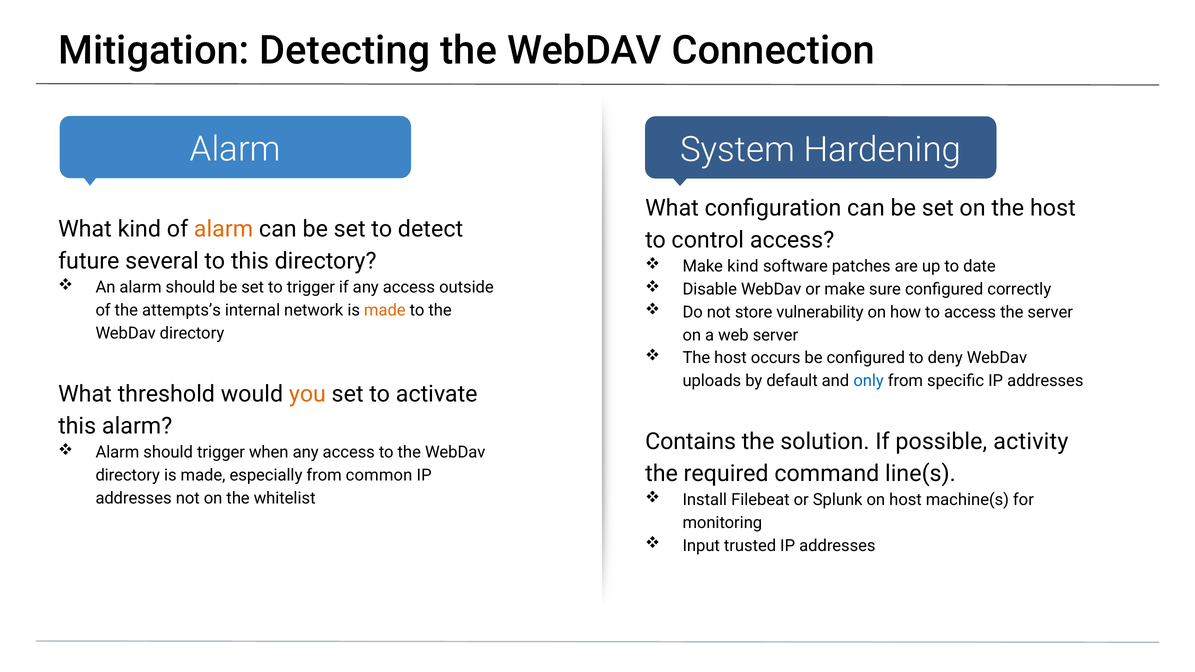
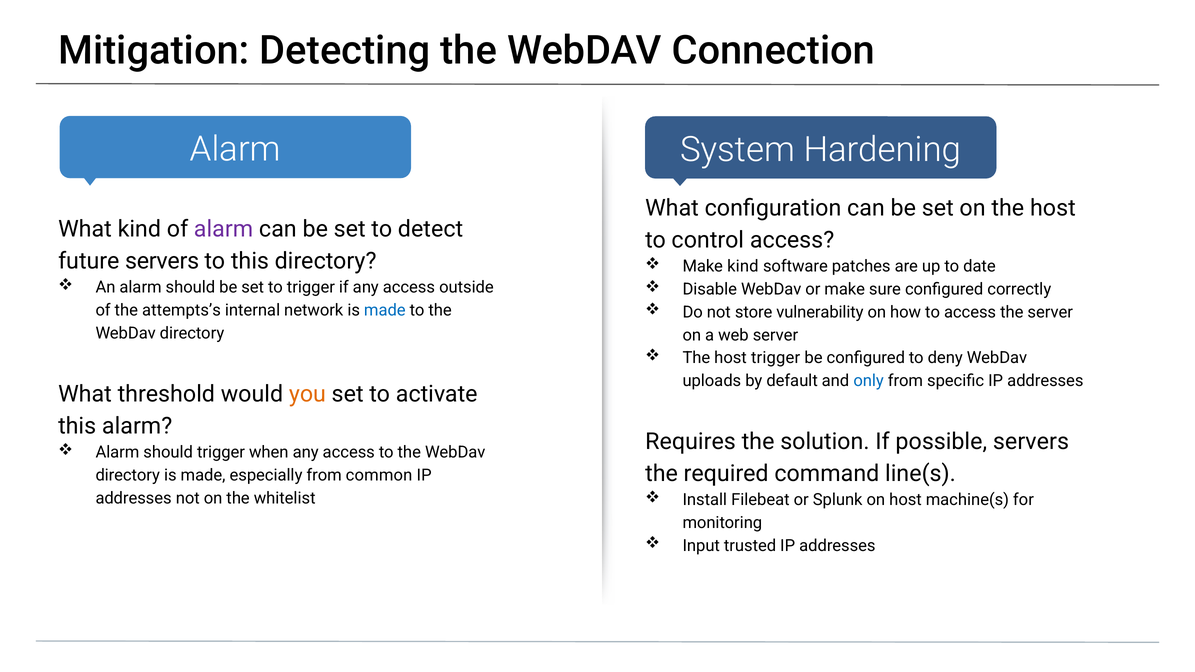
alarm at (224, 229) colour: orange -> purple
future several: several -> servers
made at (385, 310) colour: orange -> blue
host occurs: occurs -> trigger
Contains: Contains -> Requires
possible activity: activity -> servers
